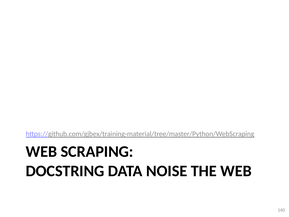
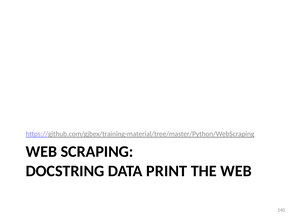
NOISE: NOISE -> PRINT
